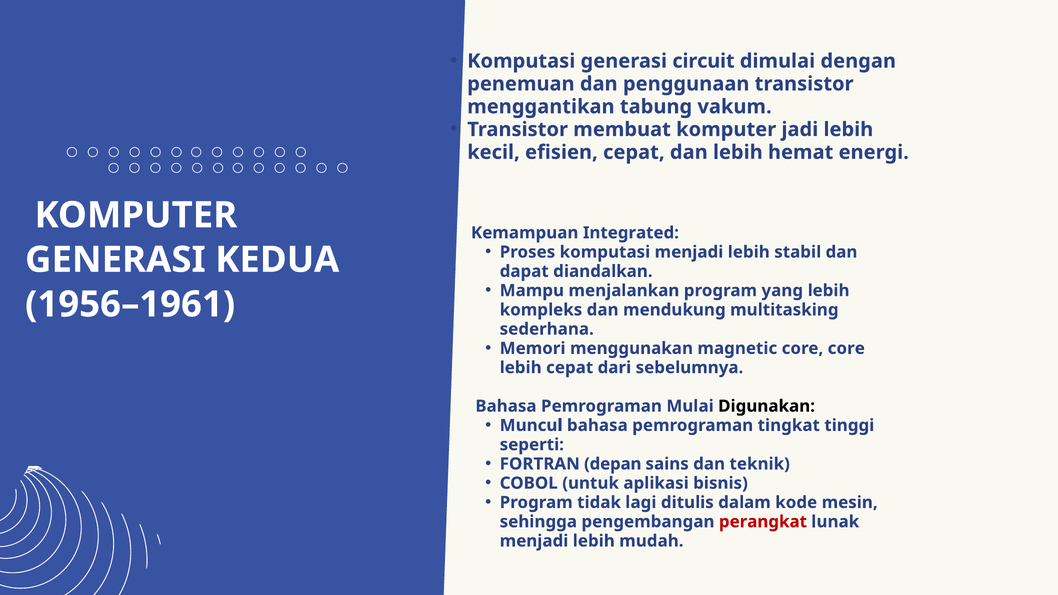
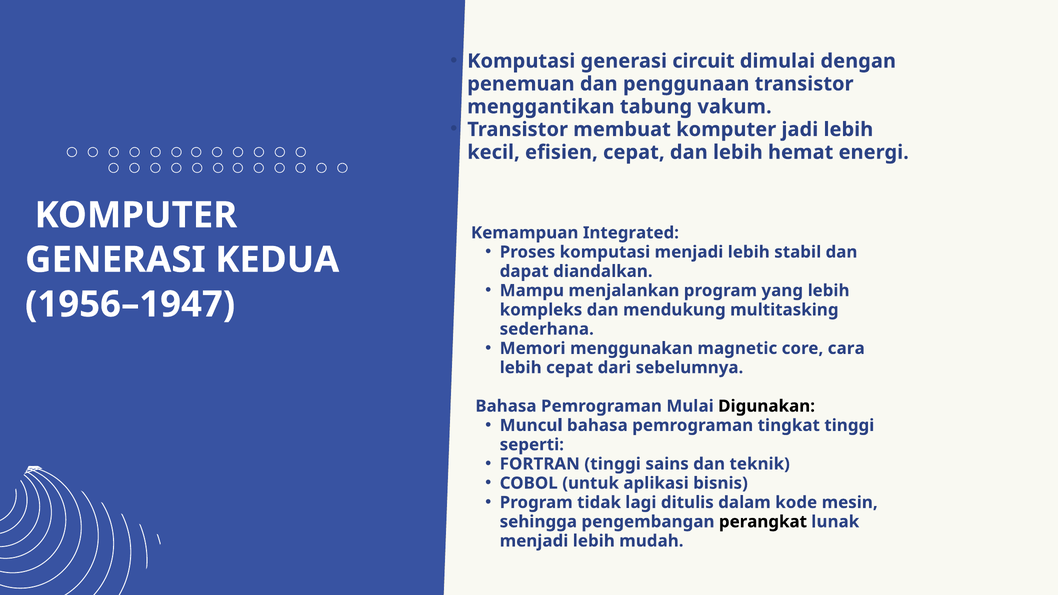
1956–1961: 1956–1961 -> 1956–1947
core core: core -> cara
FORTRAN depan: depan -> tinggi
perangkat colour: red -> black
